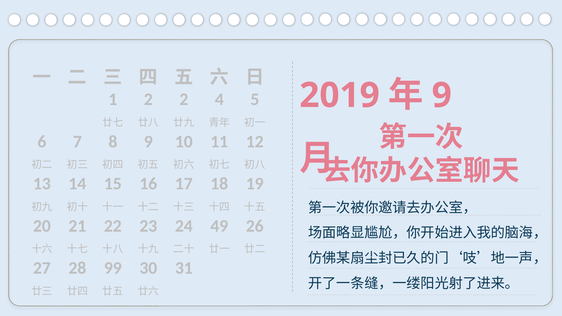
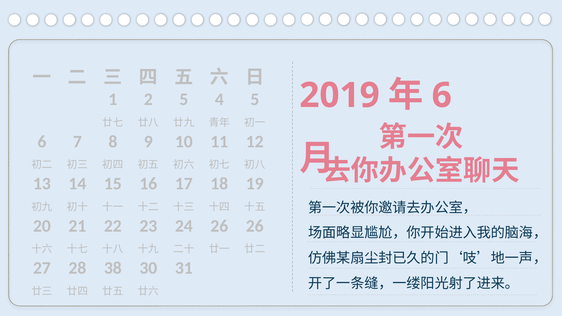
9 at (442, 95): 9 -> 6
2 2: 2 -> 5
24 49: 49 -> 26
99: 99 -> 38
